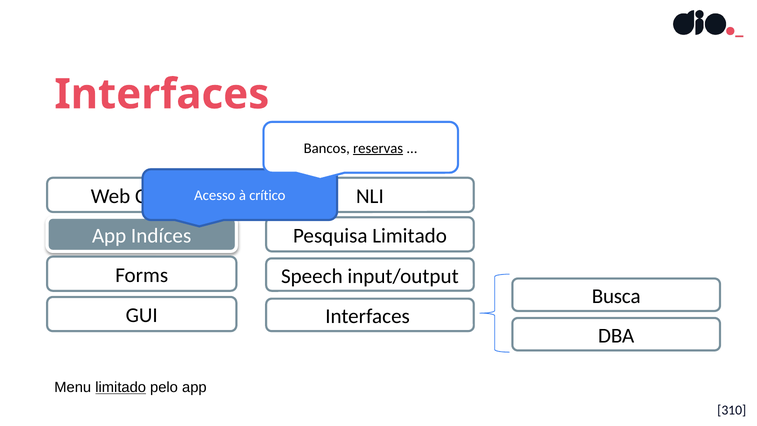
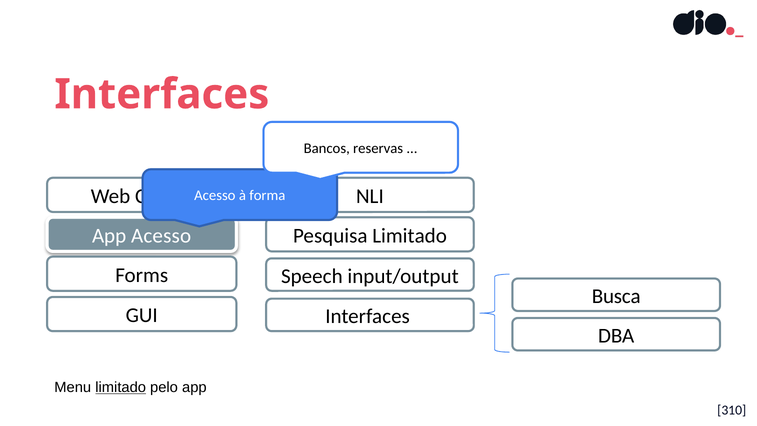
reservas underline: present -> none
crítico: crítico -> forma
App Indíces: Indíces -> Acesso
